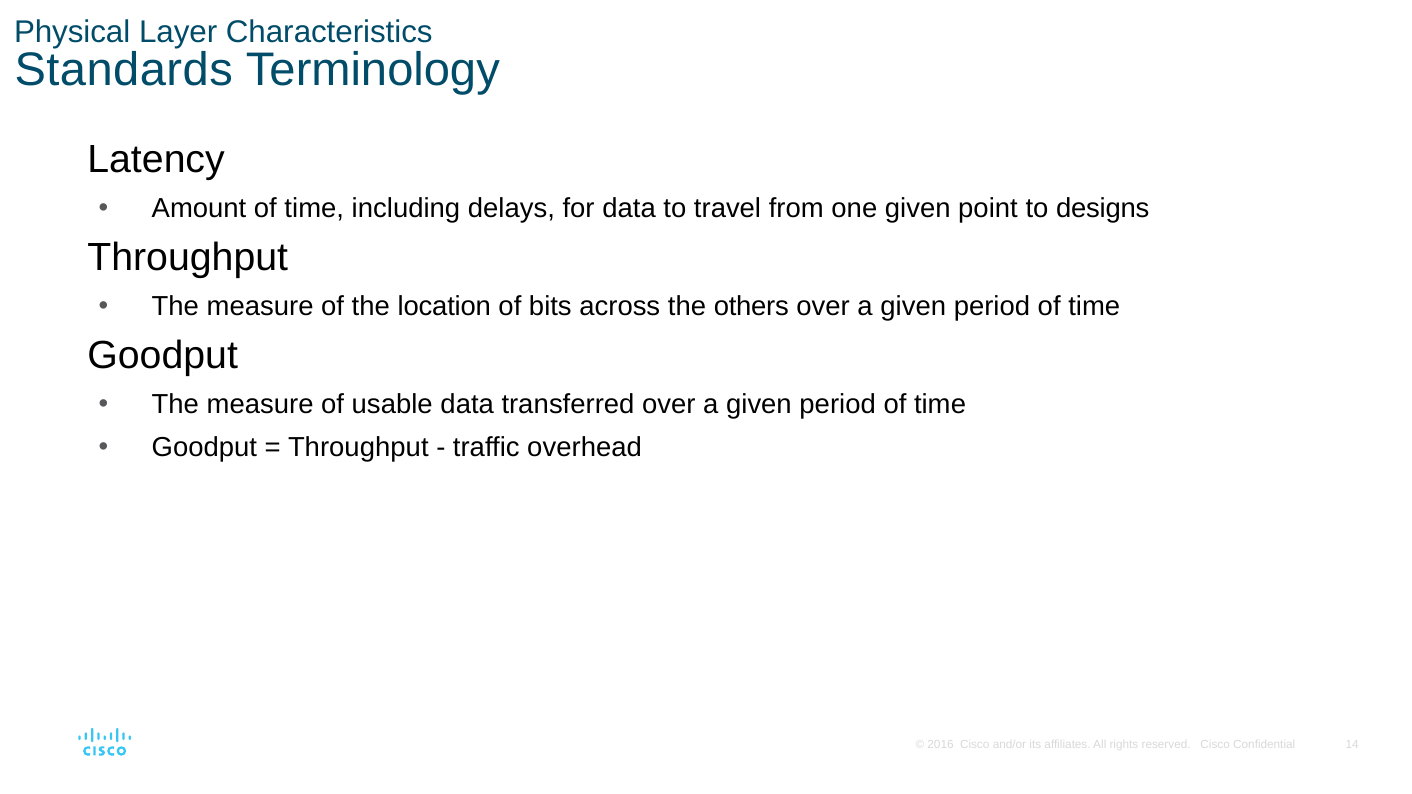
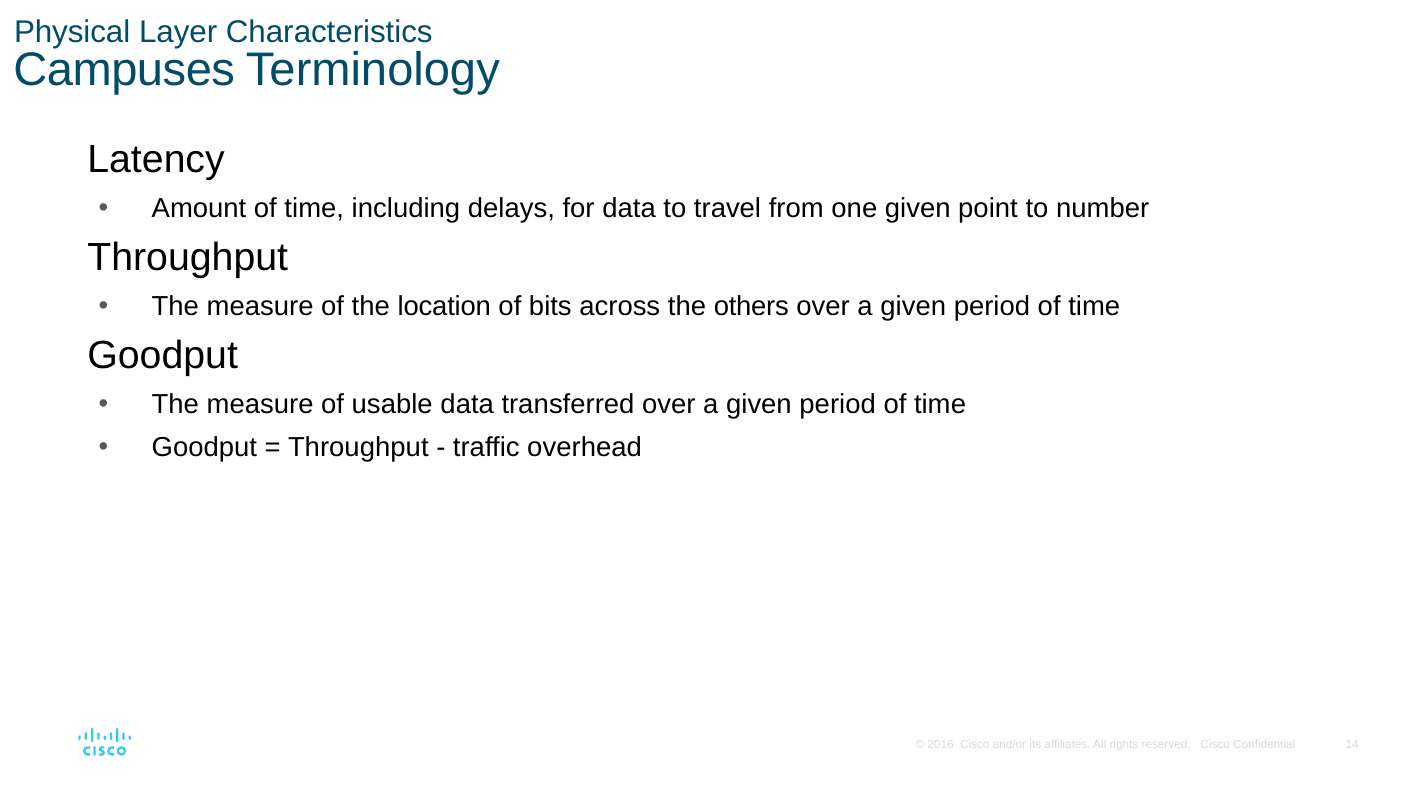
Standards: Standards -> Campuses
designs: designs -> number
